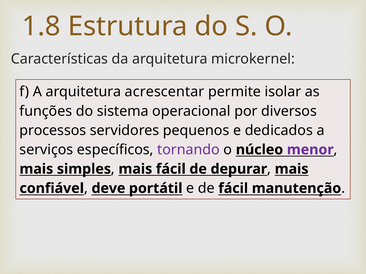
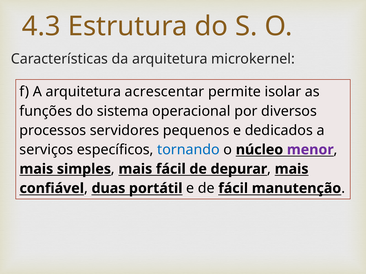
1.8: 1.8 -> 4.3
tornando colour: purple -> blue
deve: deve -> duas
